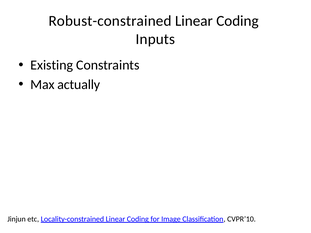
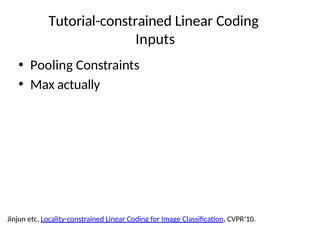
Robust-constrained: Robust-constrained -> Tutorial-constrained
Existing: Existing -> Pooling
